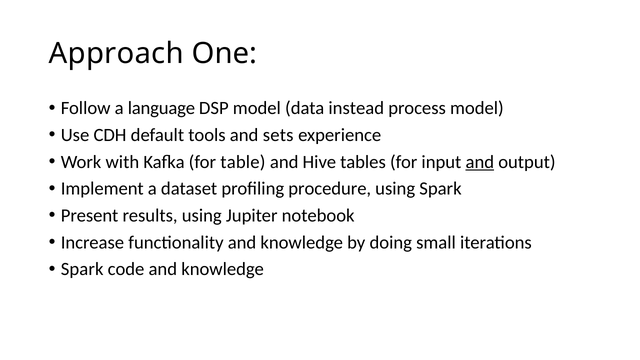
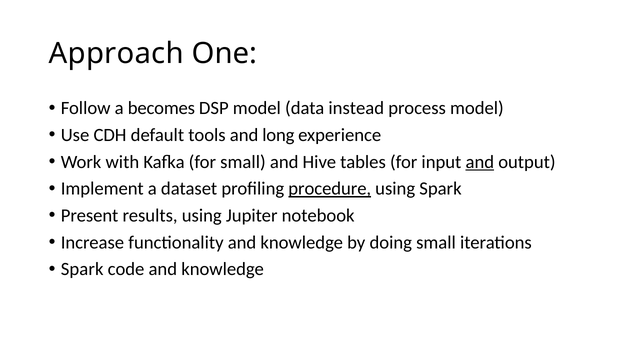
language: language -> becomes
sets: sets -> long
for table: table -> small
procedure underline: none -> present
